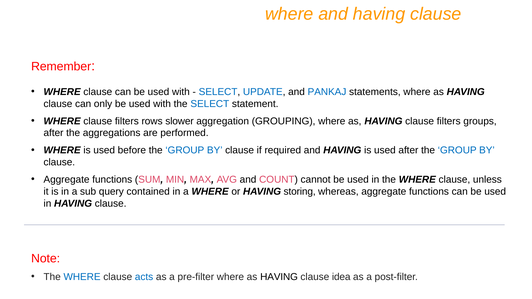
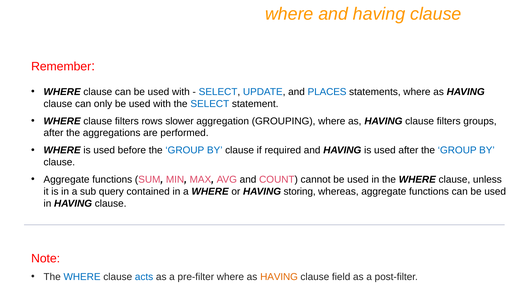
PANKAJ: PANKAJ -> PLACES
HAVING at (279, 277) colour: black -> orange
idea: idea -> field
